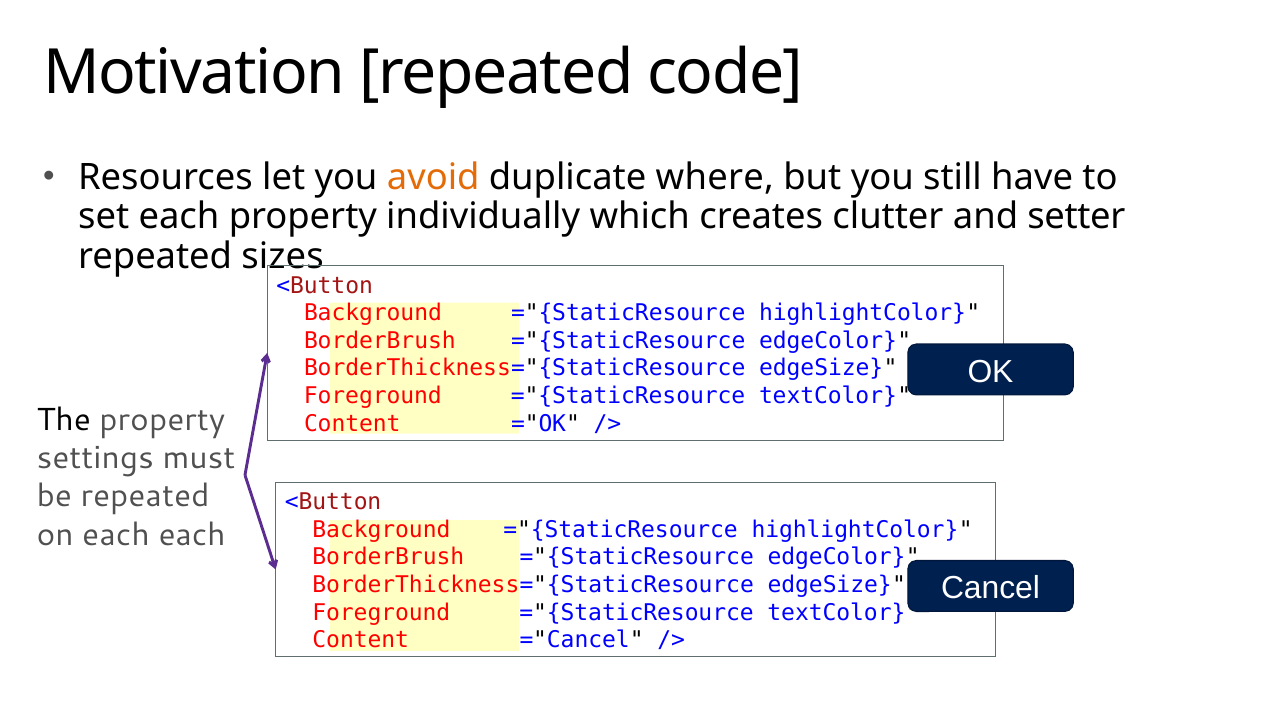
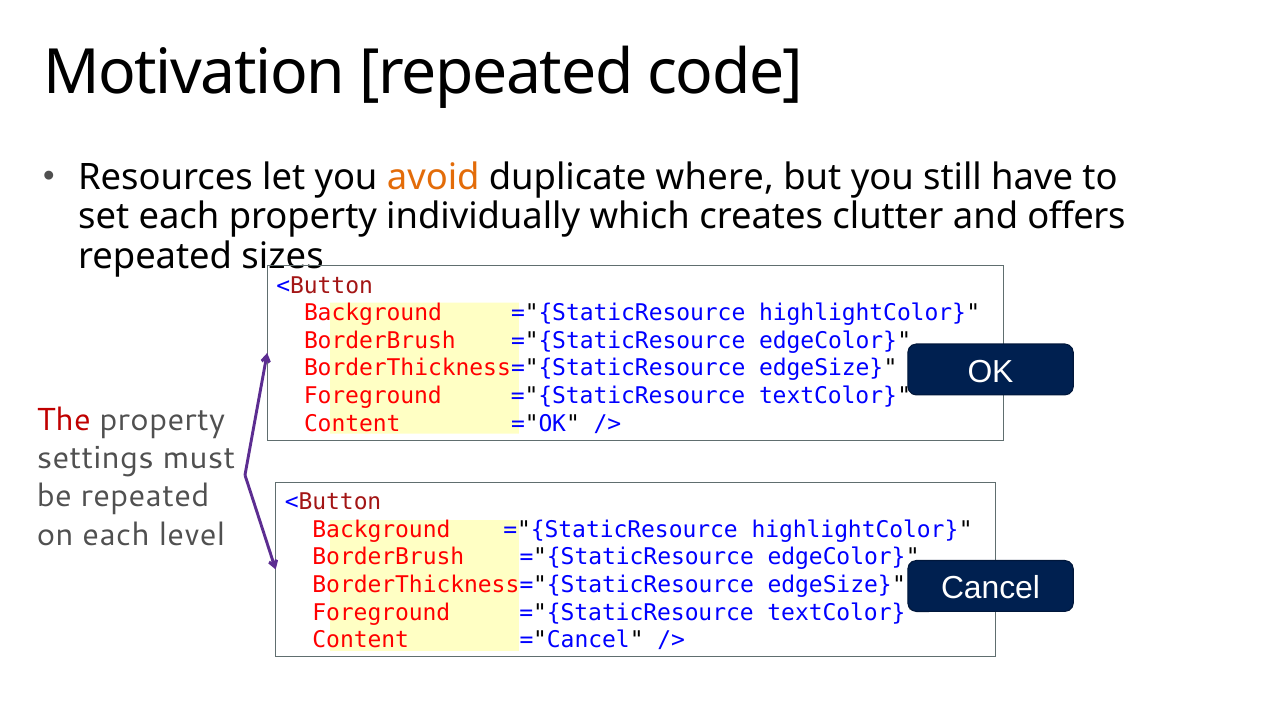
setter: setter -> offers
The colour: black -> red
each each: each -> level
